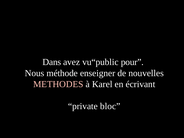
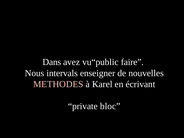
pour: pour -> faire
méthode: méthode -> intervals
